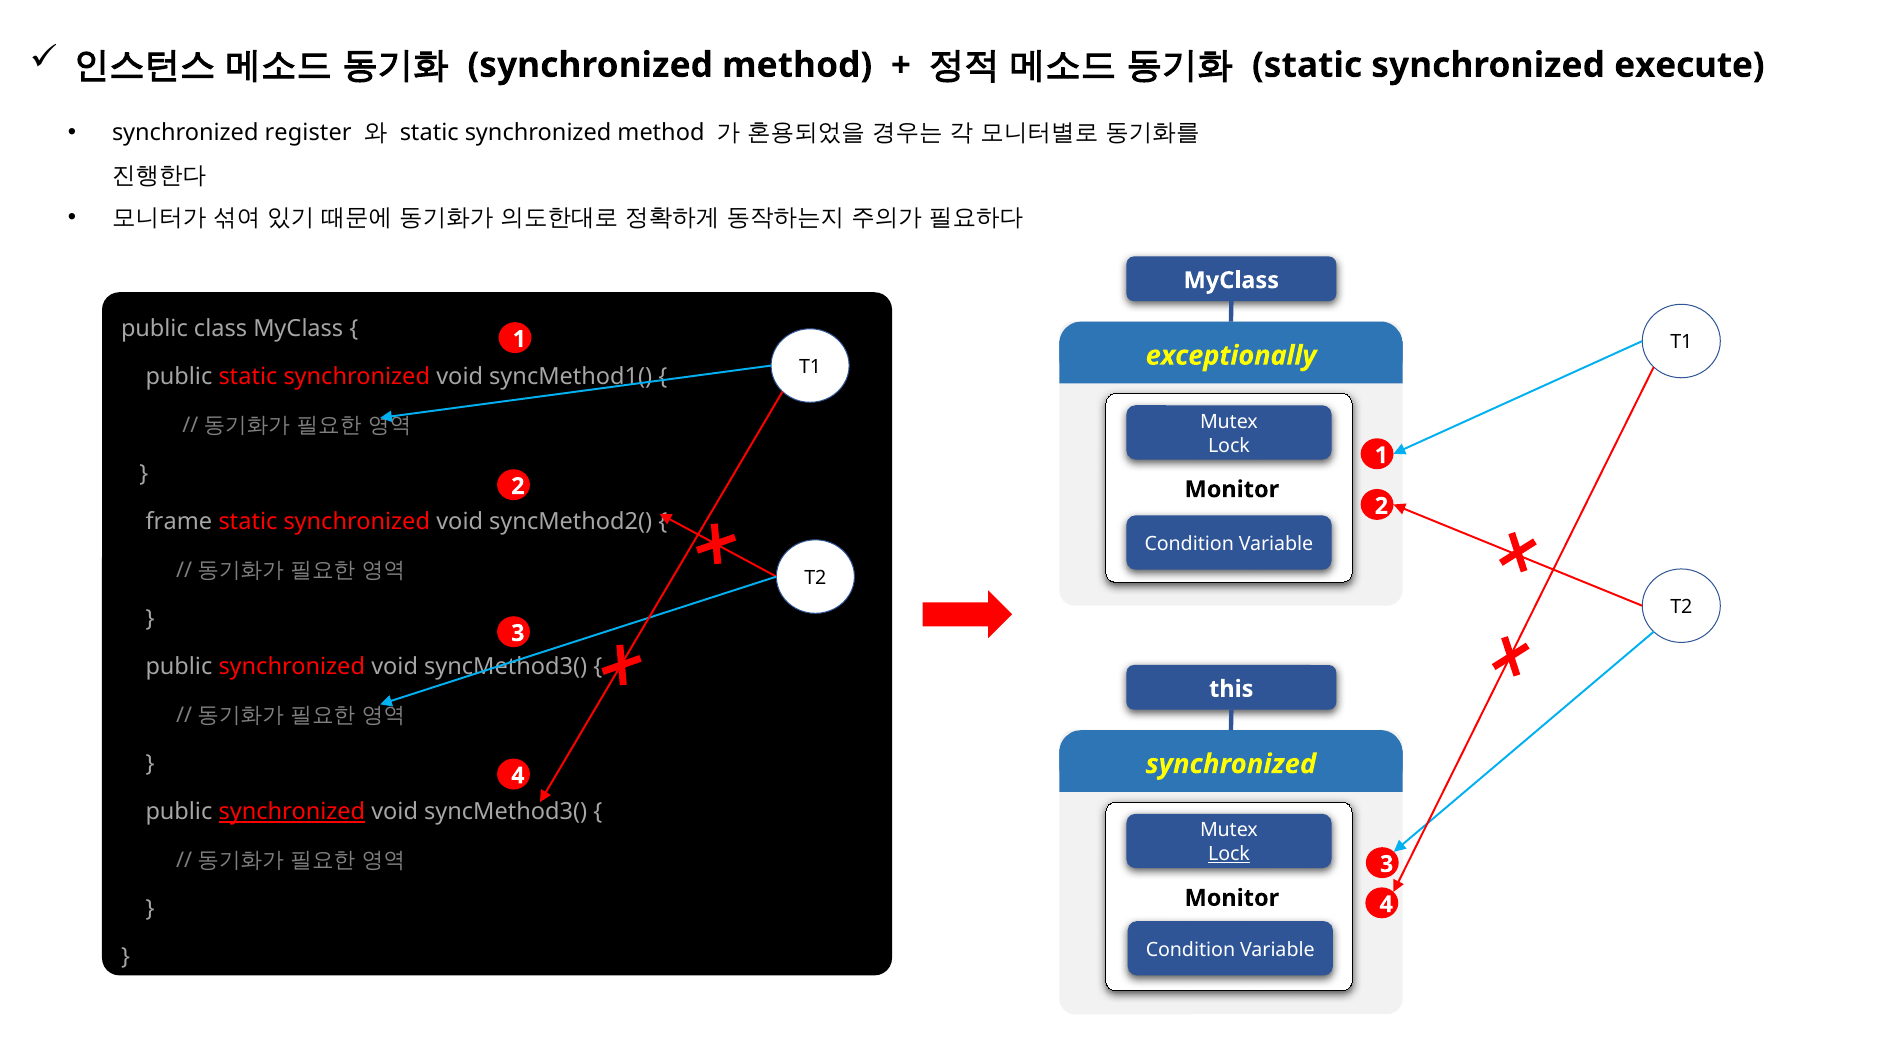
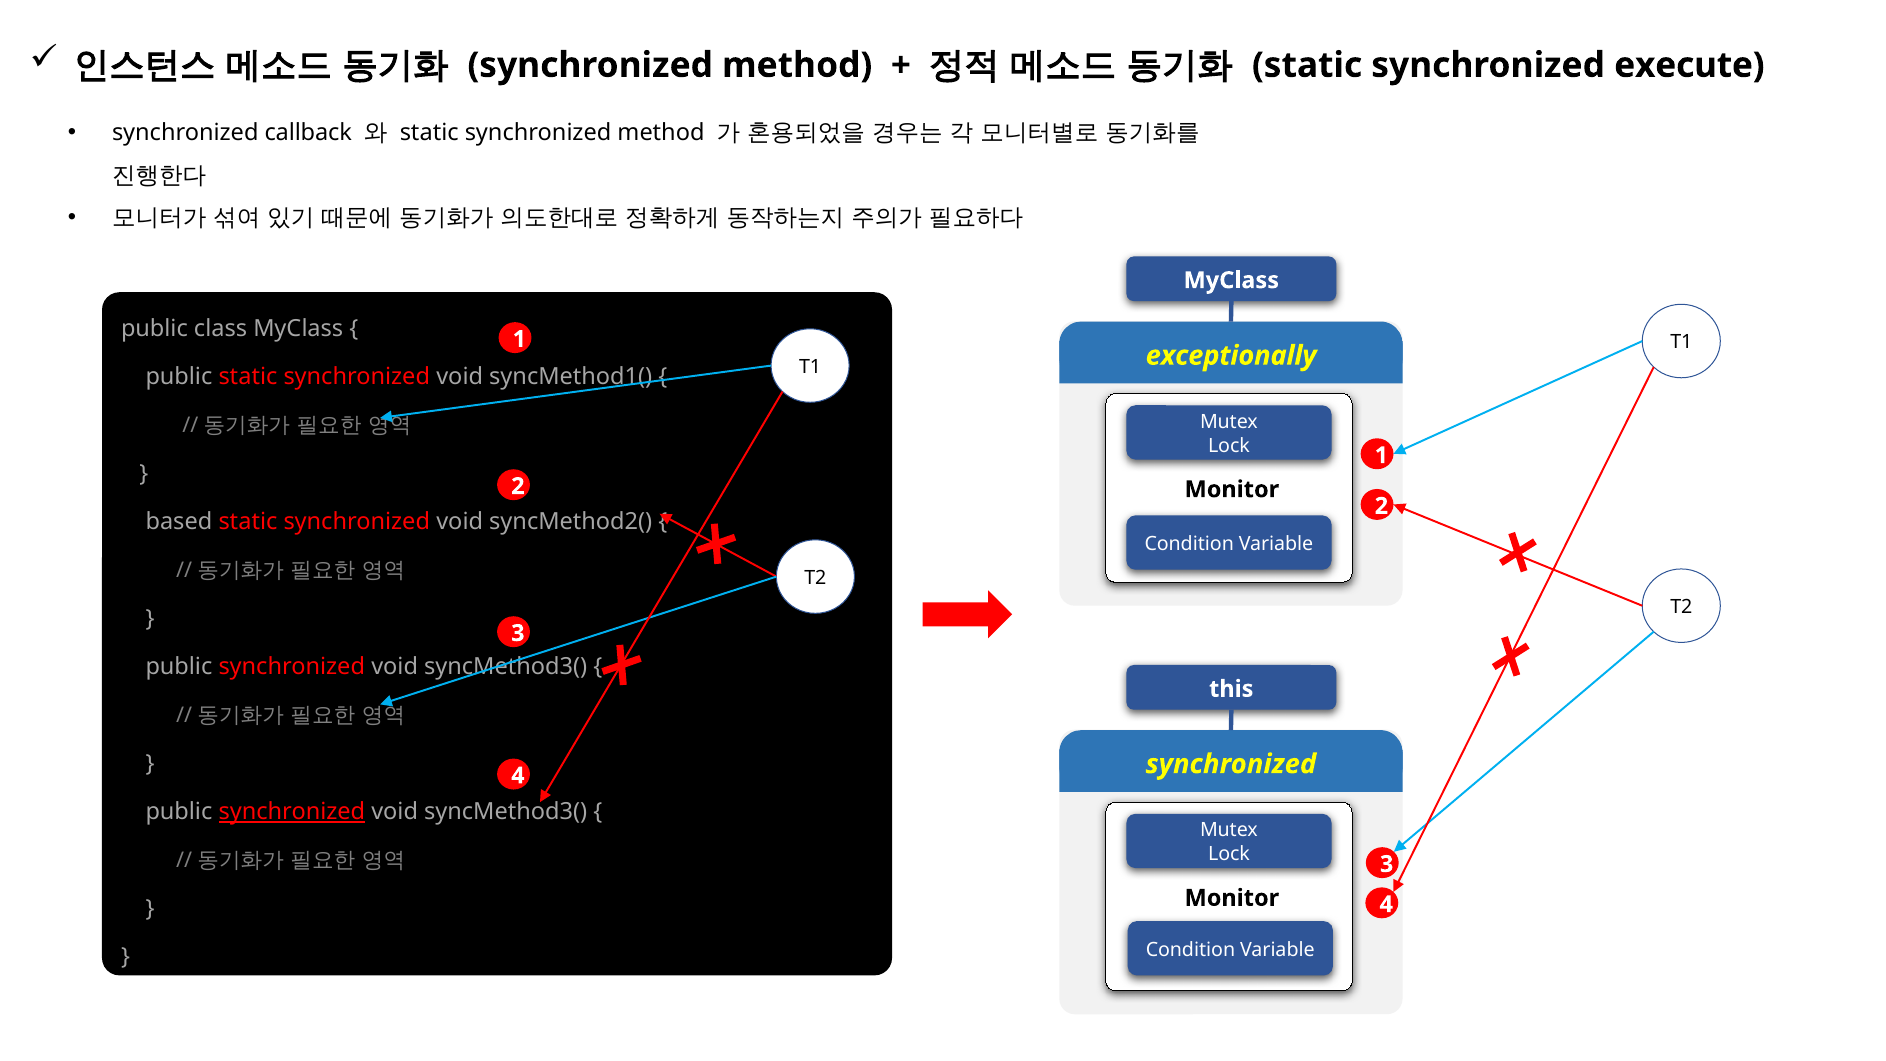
register: register -> callback
frame: frame -> based
Lock at (1229, 854) underline: present -> none
